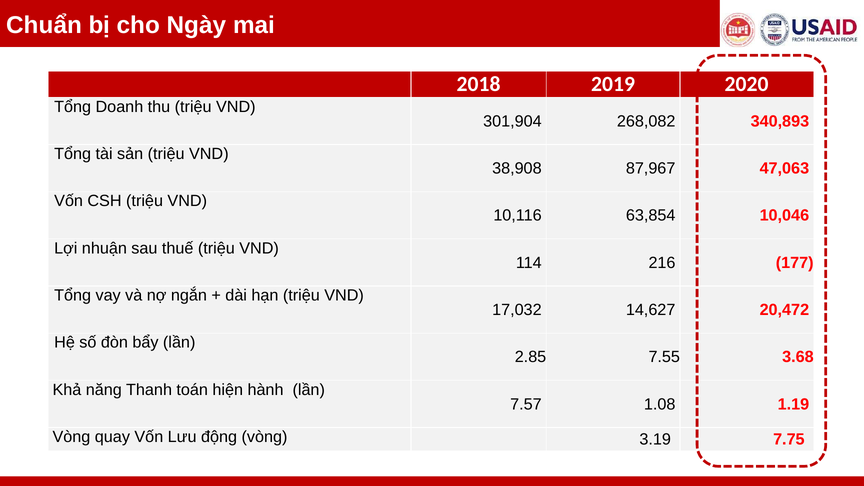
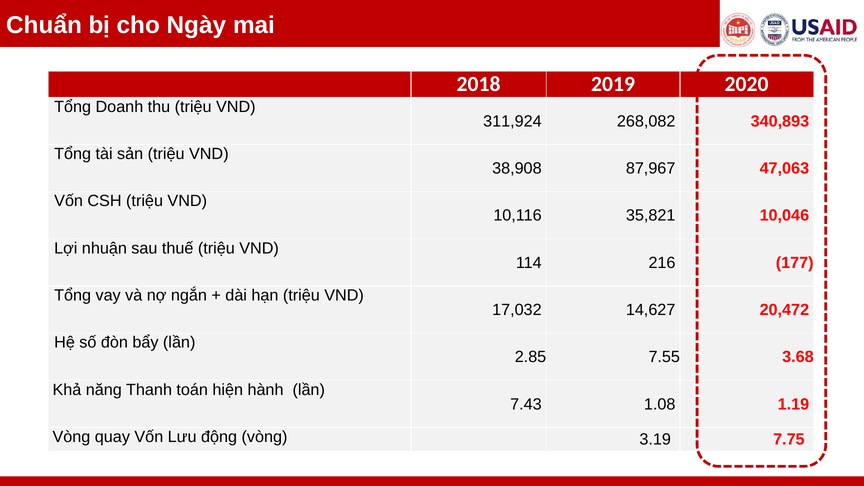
301,904: 301,904 -> 311,924
63,854: 63,854 -> 35,821
7.57: 7.57 -> 7.43
